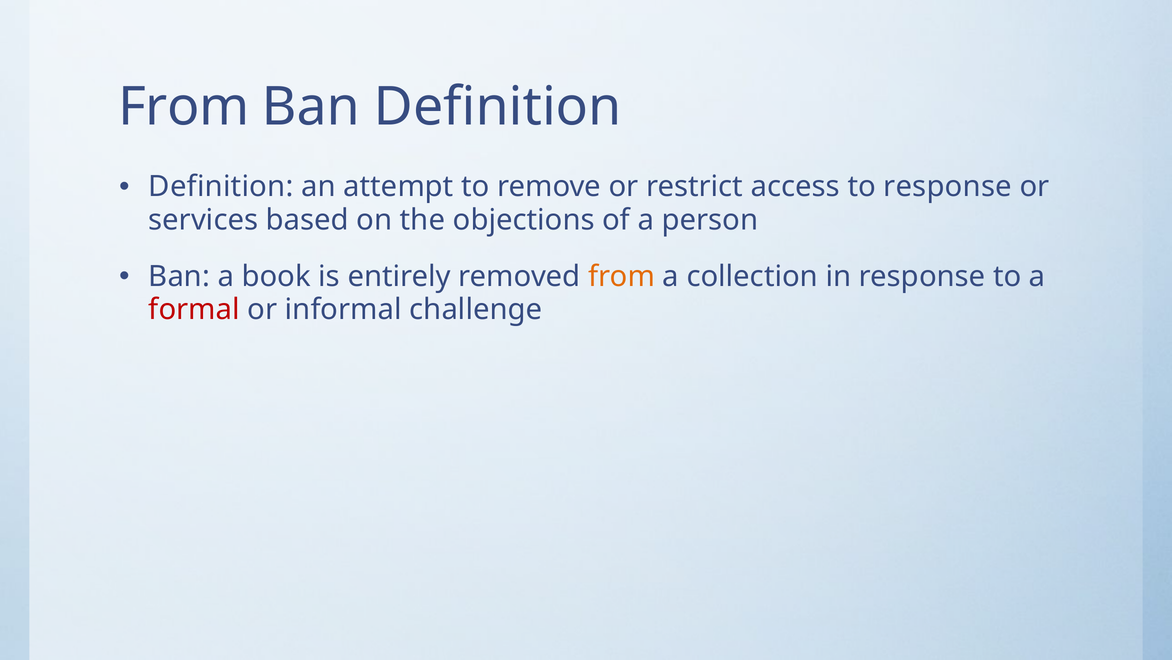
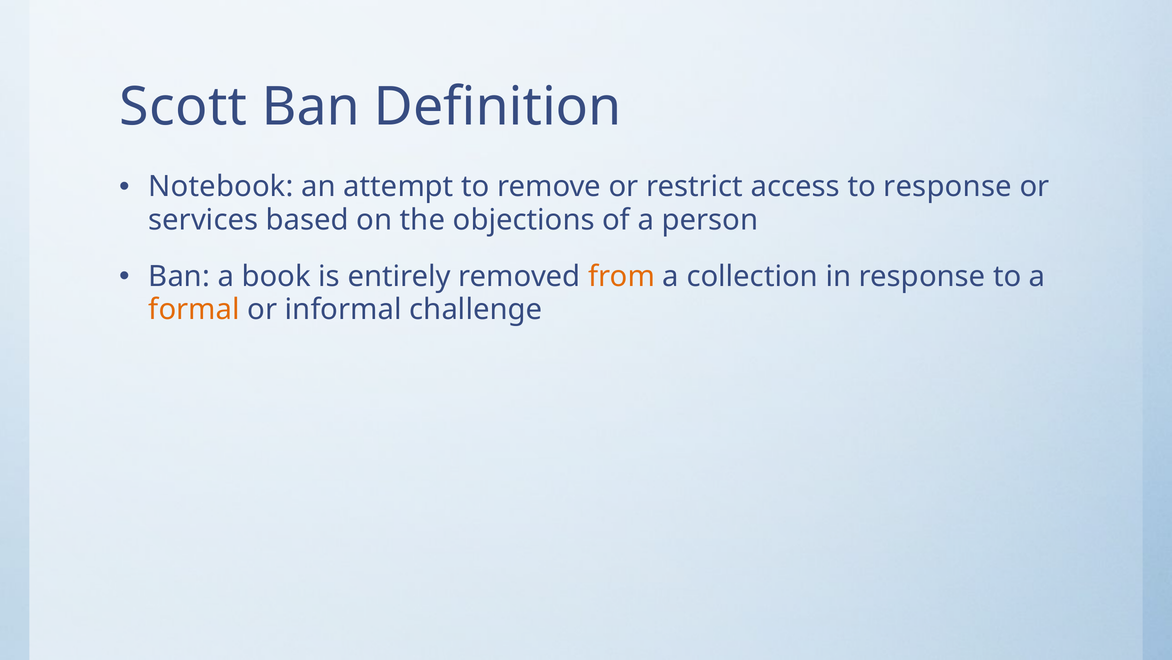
From at (184, 107): From -> Scott
Definition at (221, 187): Definition -> Notebook
formal colour: red -> orange
